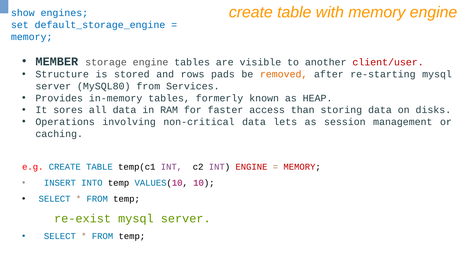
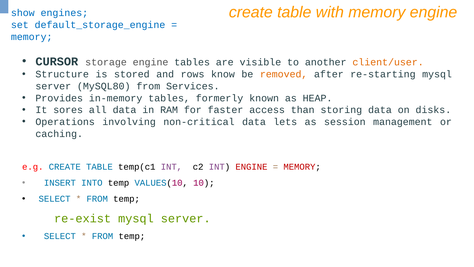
MEMBER: MEMBER -> CURSOR
client/user colour: red -> orange
pads: pads -> know
